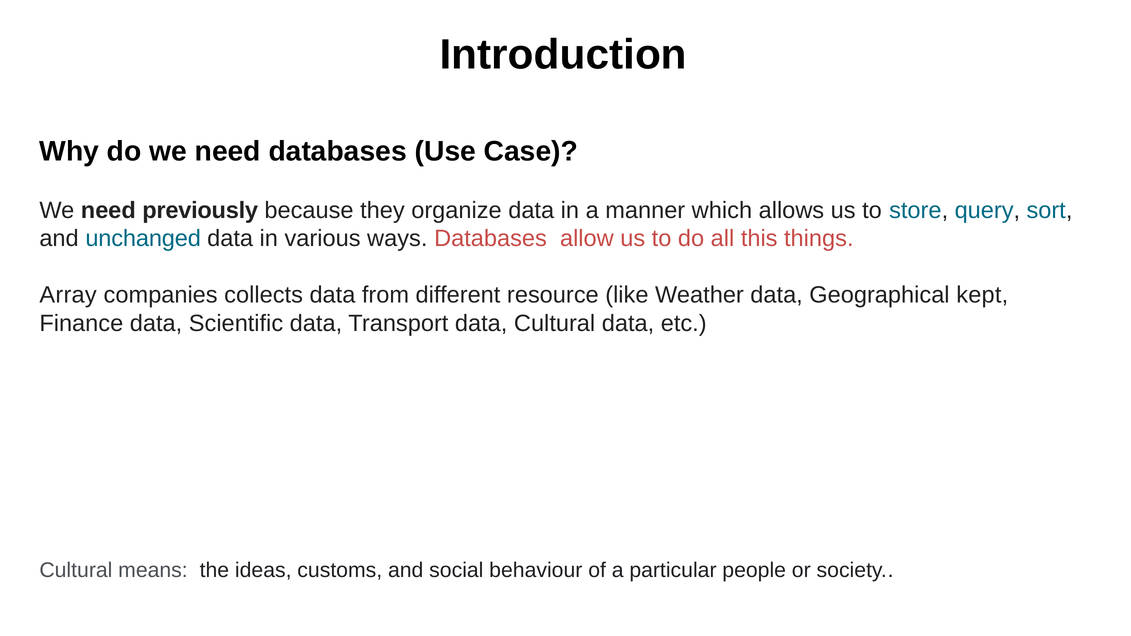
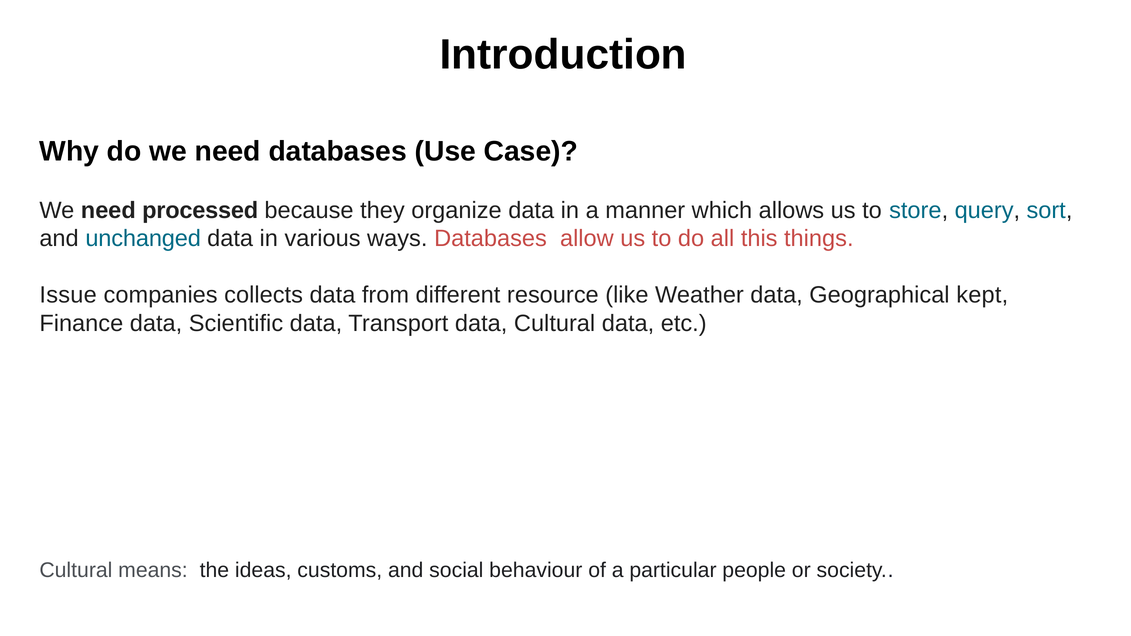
previously: previously -> processed
Array: Array -> Issue
